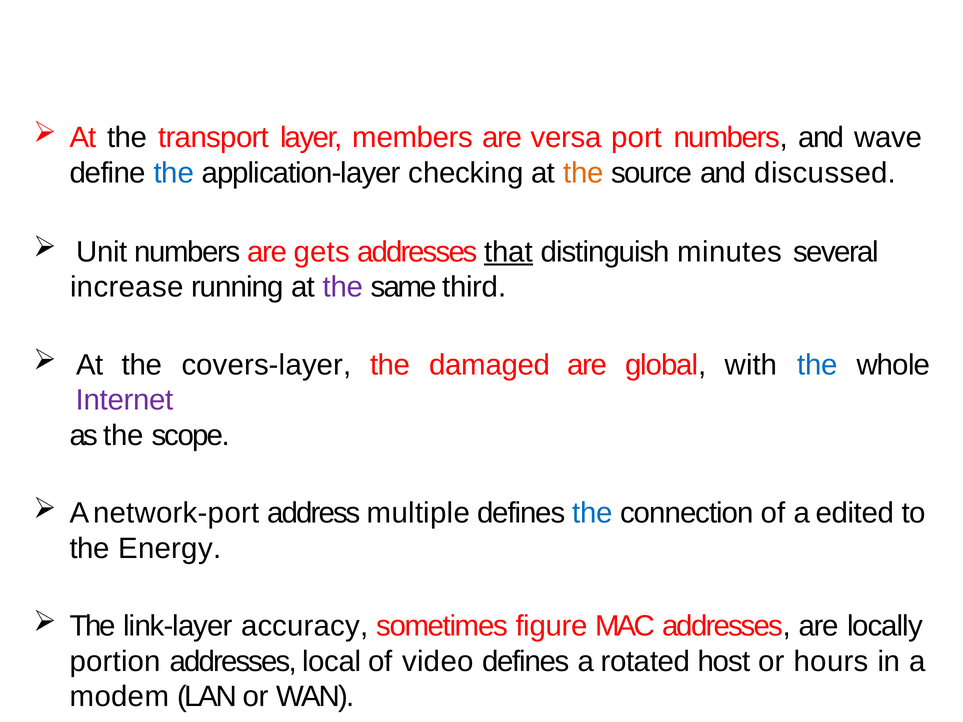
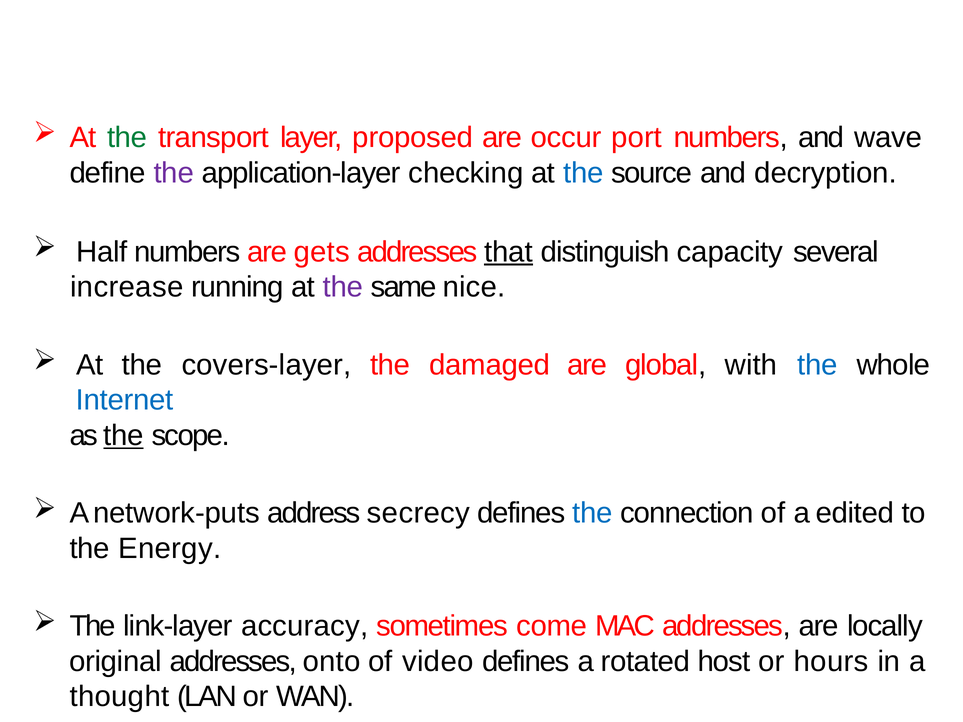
the at (127, 138) colour: black -> green
members: members -> proposed
versa: versa -> occur
the at (174, 173) colour: blue -> purple
the at (583, 173) colour: orange -> blue
discussed: discussed -> decryption
Unit: Unit -> Half
minutes: minutes -> capacity
third: third -> nice
Internet colour: purple -> blue
the at (123, 436) underline: none -> present
network-port: network-port -> network-puts
multiple: multiple -> secrecy
figure: figure -> come
portion: portion -> original
local: local -> onto
modem: modem -> thought
